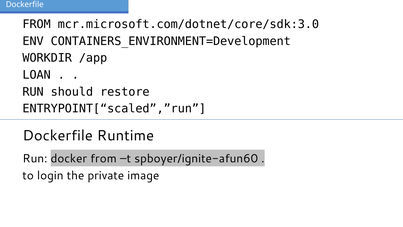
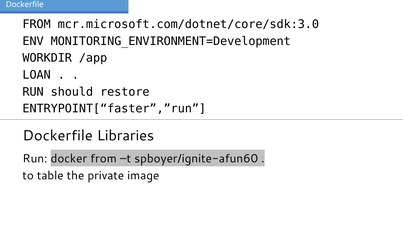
CONTAINERS_ENVIRONMENT=Development: CONTAINERS_ENVIRONMENT=Development -> MONITORING_ENVIRONMENT=Development
ENTRYPOINT[“scaled”,”run: ENTRYPOINT[“scaled”,”run -> ENTRYPOINT[“faster”,”run
Runtime: Runtime -> Libraries
login: login -> table
